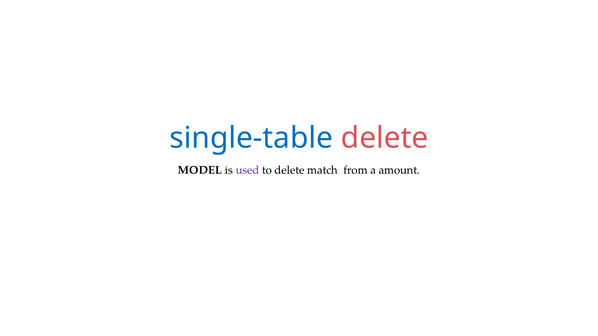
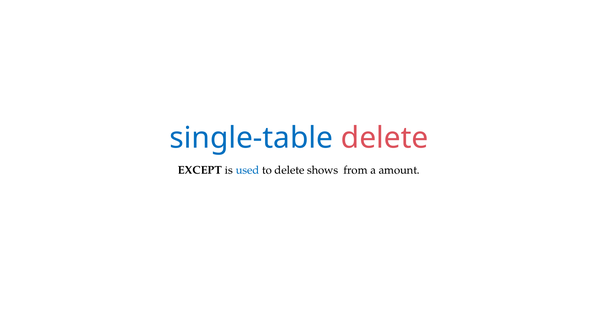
MODEL: MODEL -> EXCEPT
used colour: purple -> blue
match: match -> shows
